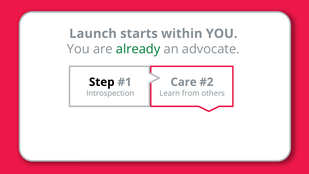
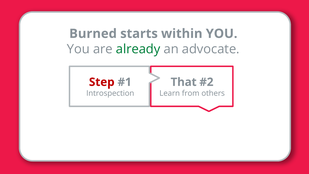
Launch: Launch -> Burned
Step colour: black -> red
Care: Care -> That
